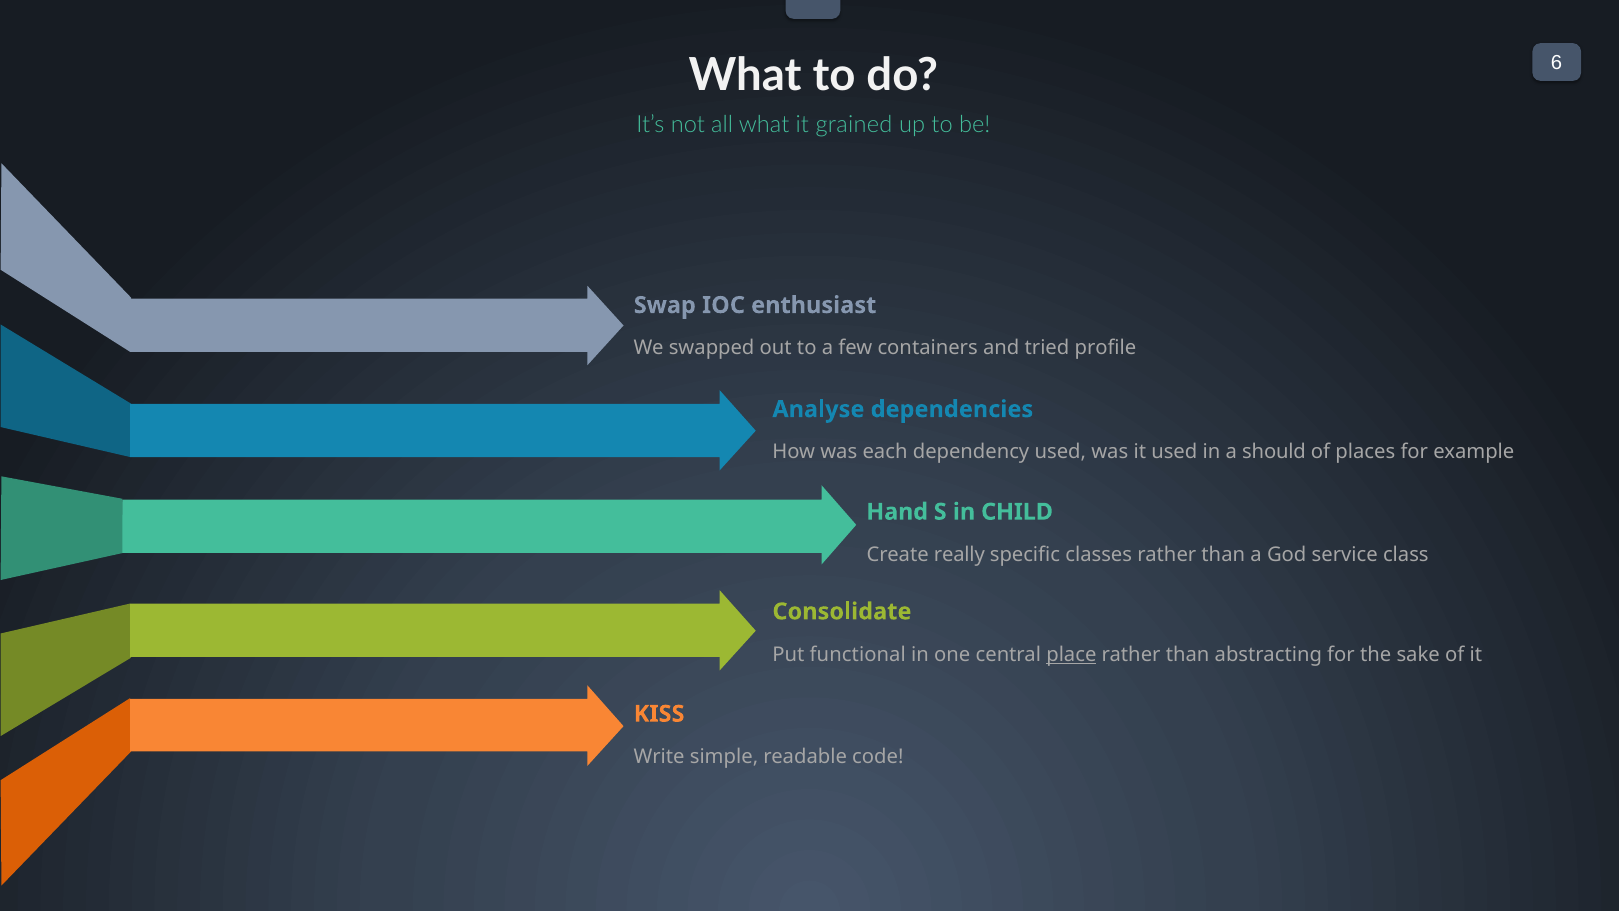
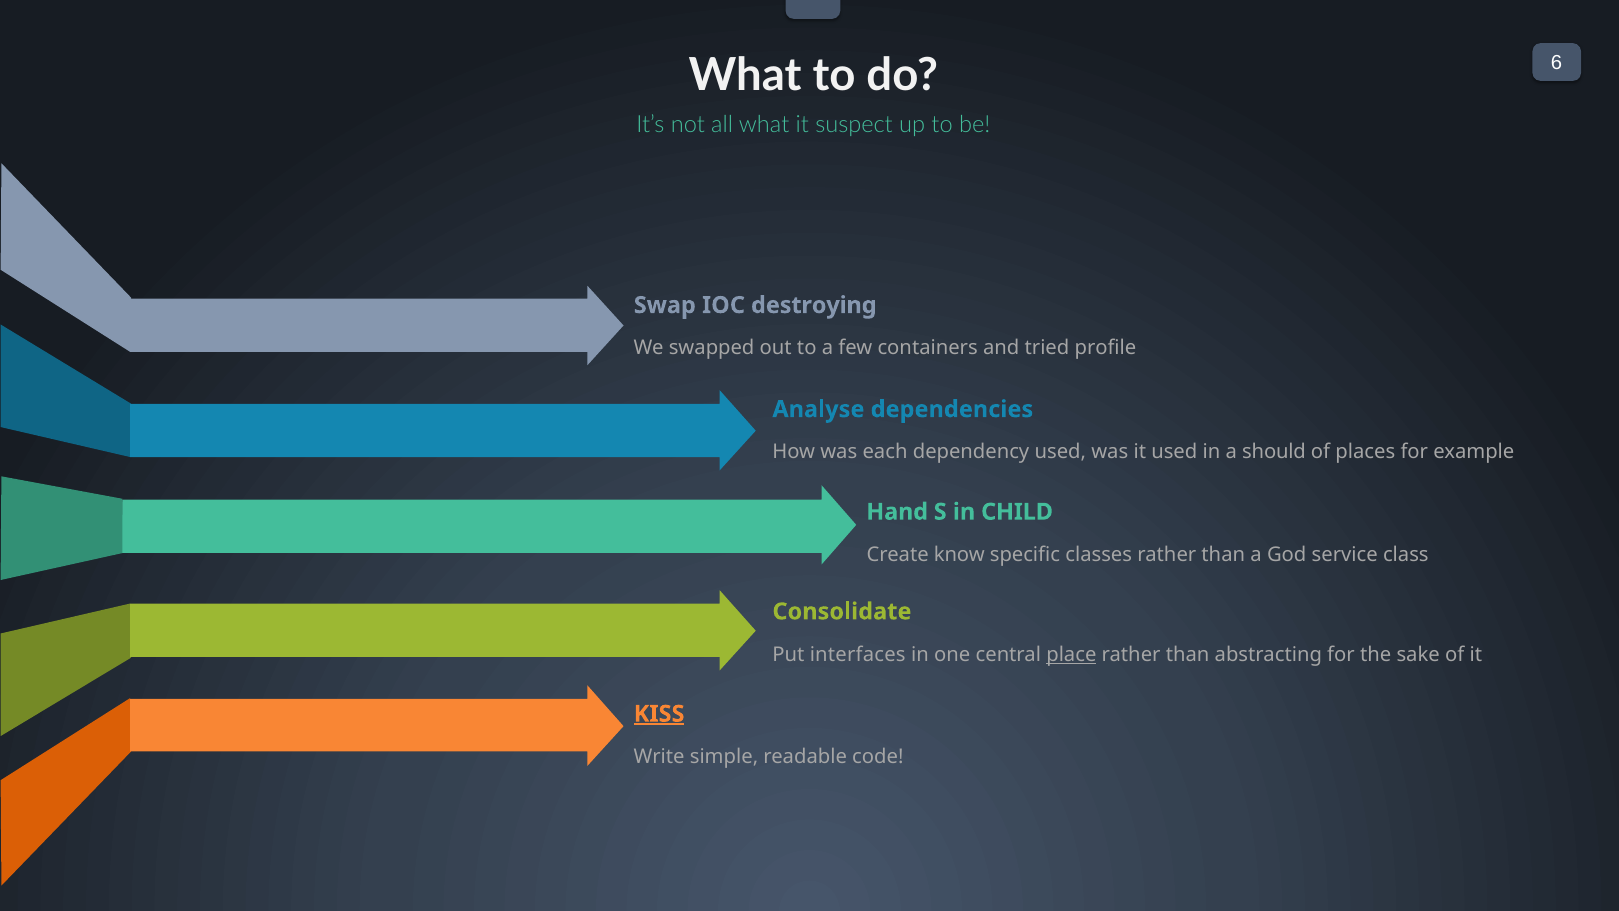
grained: grained -> suspect
enthusiast: enthusiast -> destroying
really: really -> know
functional: functional -> interfaces
KISS underline: none -> present
